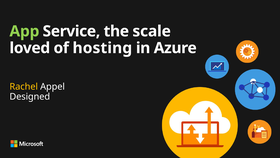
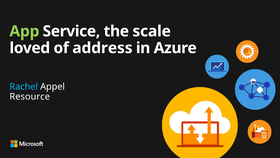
hosting: hosting -> address
Rachel colour: yellow -> light blue
Designed: Designed -> Resource
